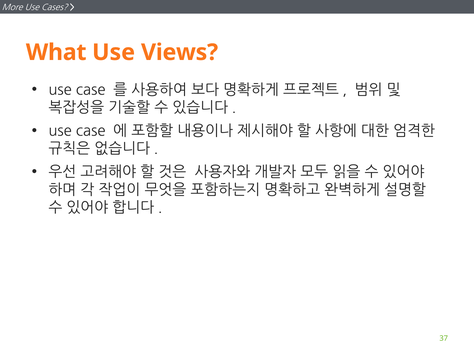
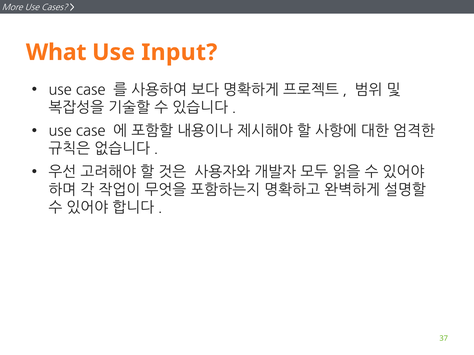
Views: Views -> Input
